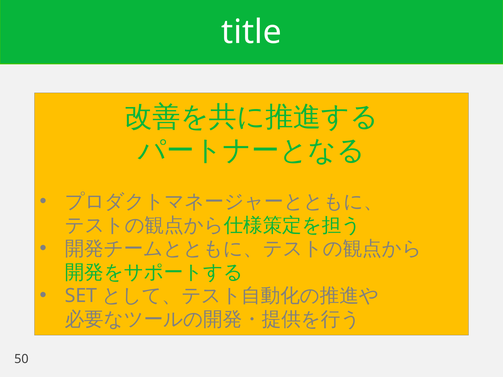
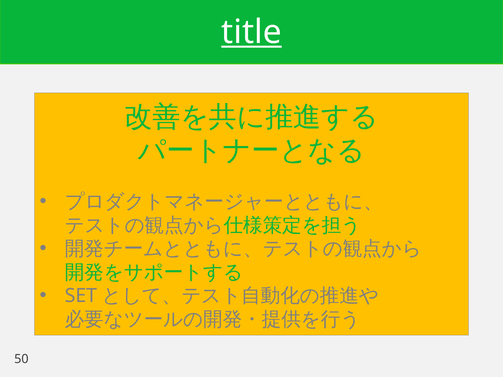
title underline: none -> present
